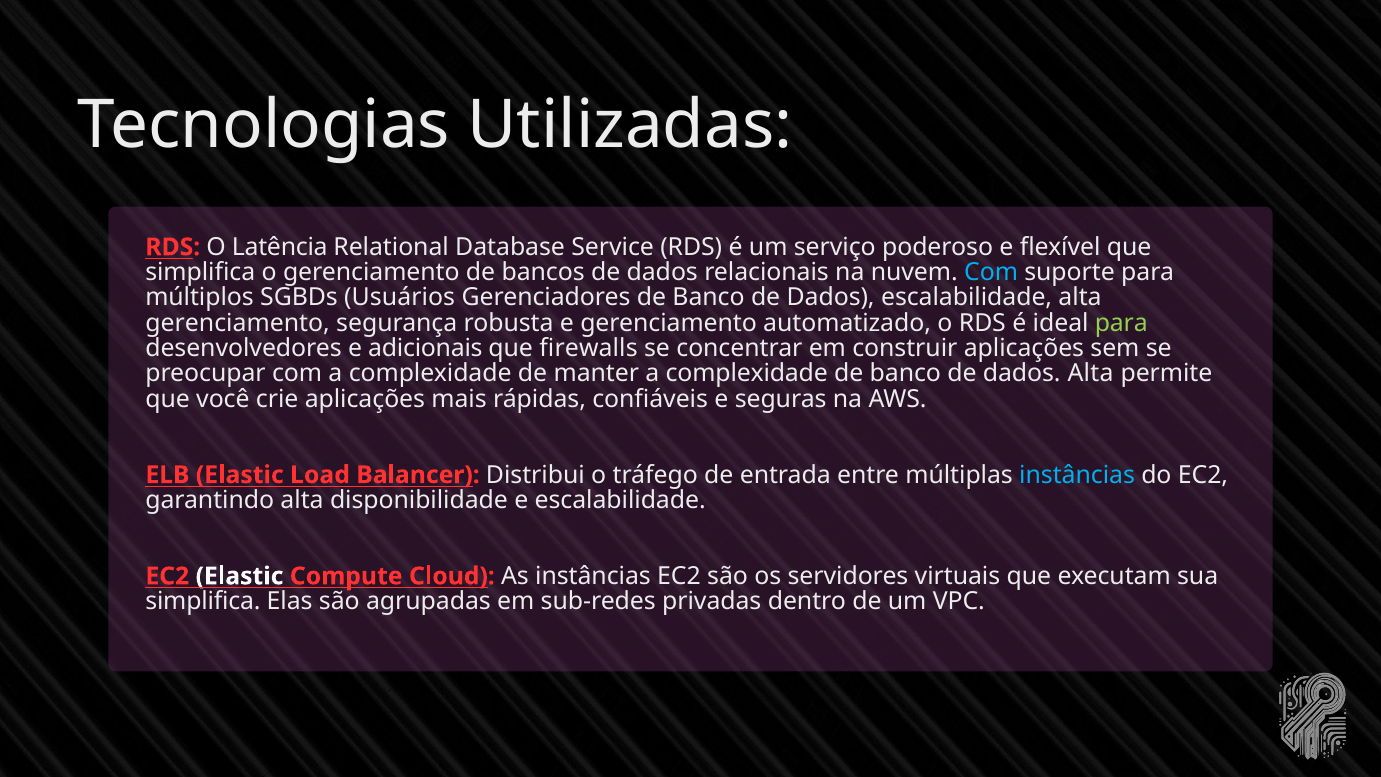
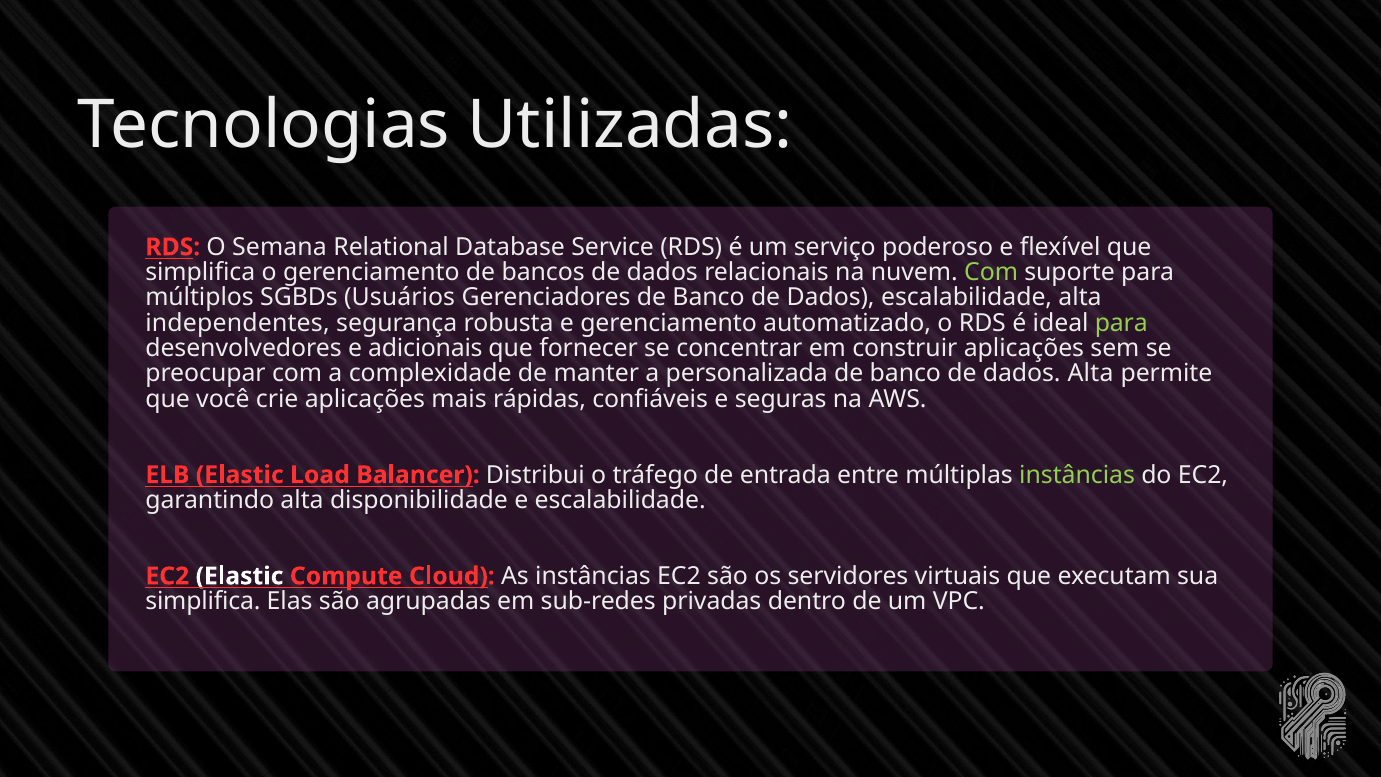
Latência: Latência -> Semana
Com at (991, 272) colour: light blue -> light green
gerenciamento at (238, 323): gerenciamento -> independentes
firewalls: firewalls -> fornecer
manter a complexidade: complexidade -> personalizada
instâncias at (1077, 475) colour: light blue -> light green
